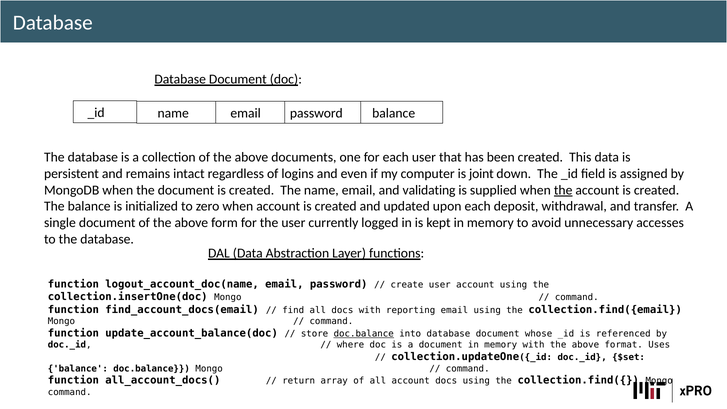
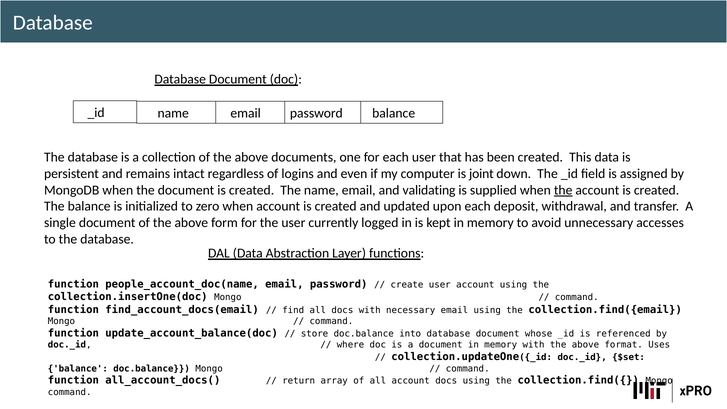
logout_account_doc(name: logout_account_doc(name -> people_account_doc(name
reporting: reporting -> necessary
doc.balance at (364, 334) underline: present -> none
